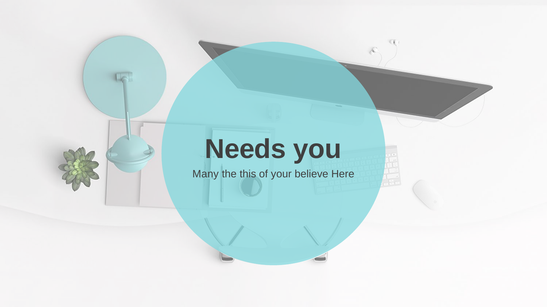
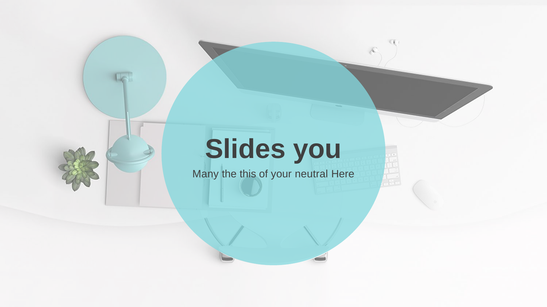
Needs: Needs -> Slides
believe: believe -> neutral
